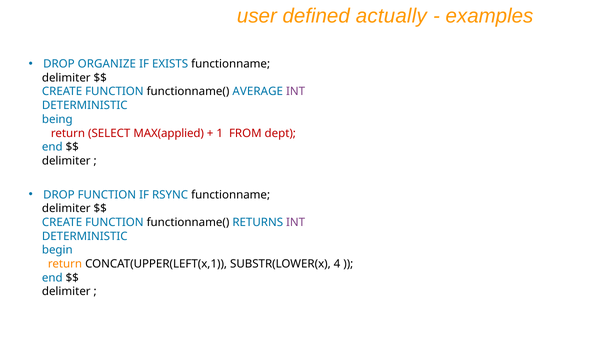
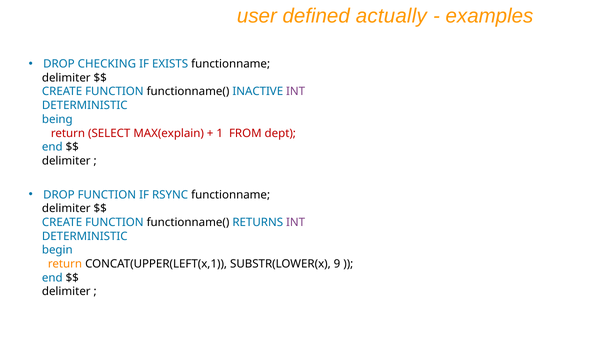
ORGANIZE: ORGANIZE -> CHECKING
AVERAGE: AVERAGE -> INACTIVE
MAX(applied: MAX(applied -> MAX(explain
4: 4 -> 9
